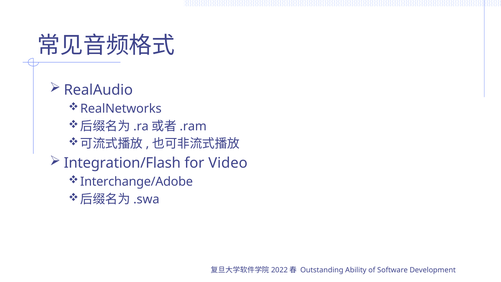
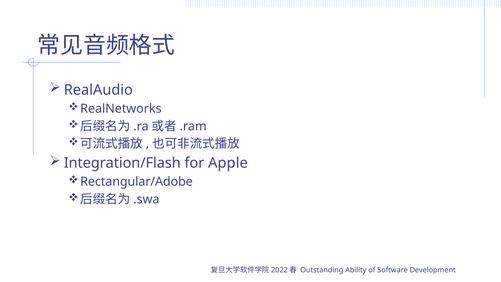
Video: Video -> Apple
Interchange/Adobe: Interchange/Adobe -> Rectangular/Adobe
